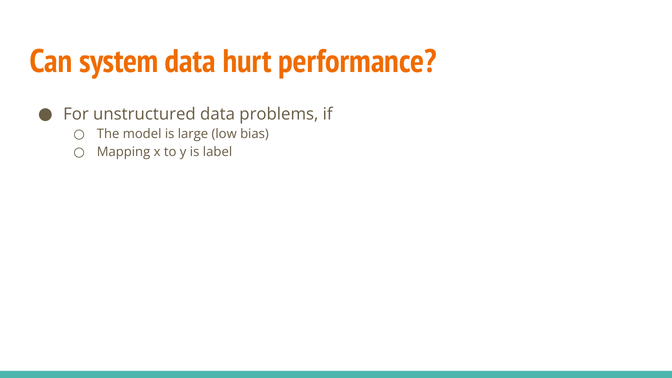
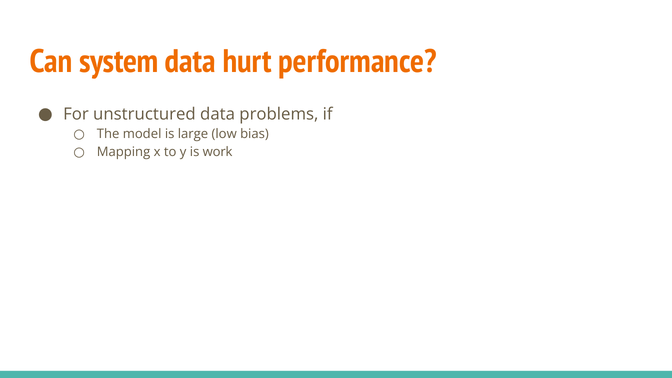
label: label -> work
